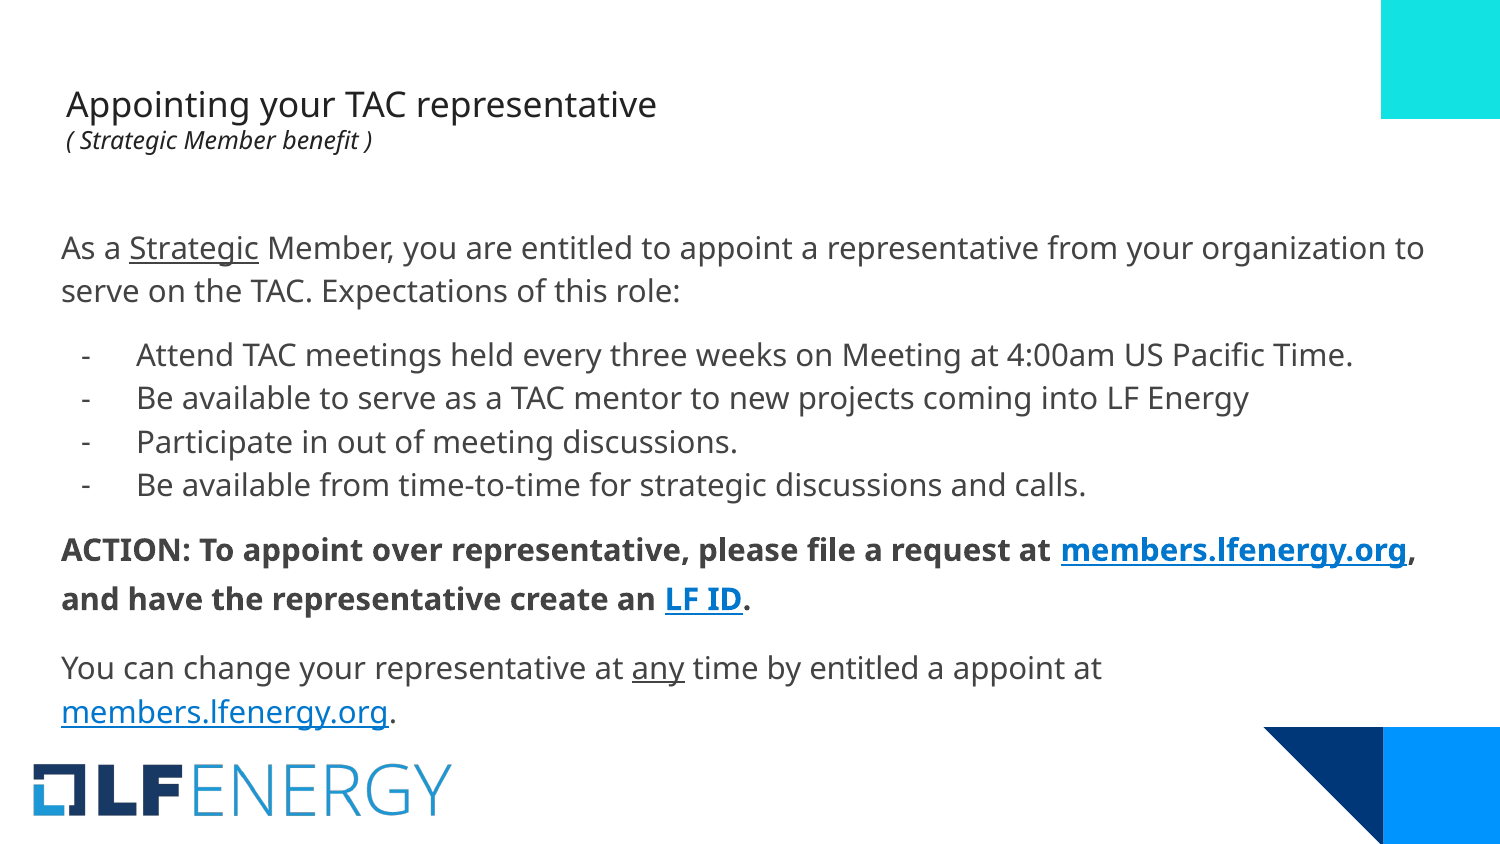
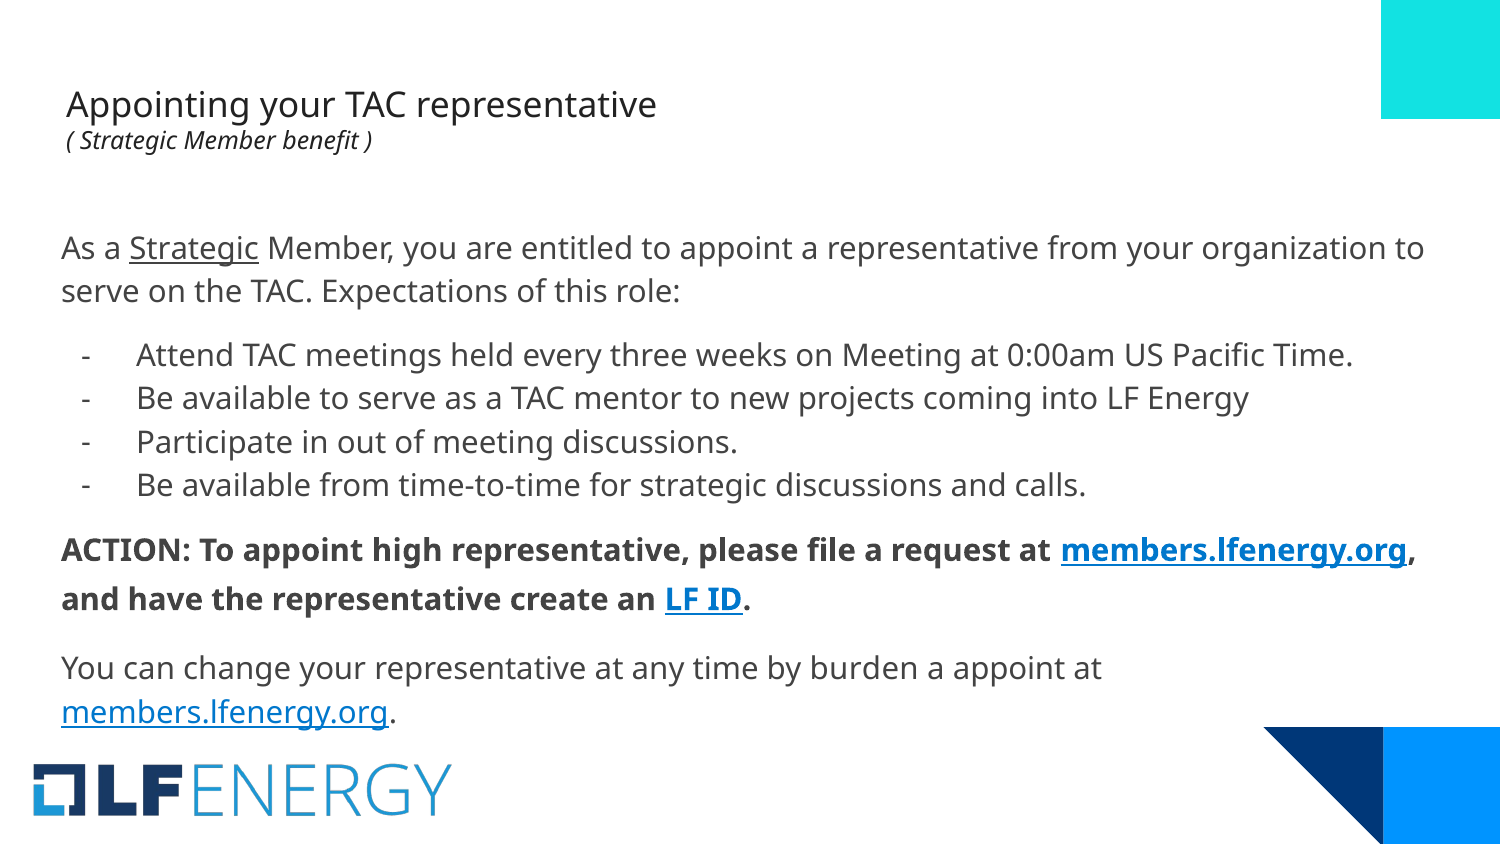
4:00am: 4:00am -> 0:00am
over: over -> high
any underline: present -> none
by entitled: entitled -> burden
